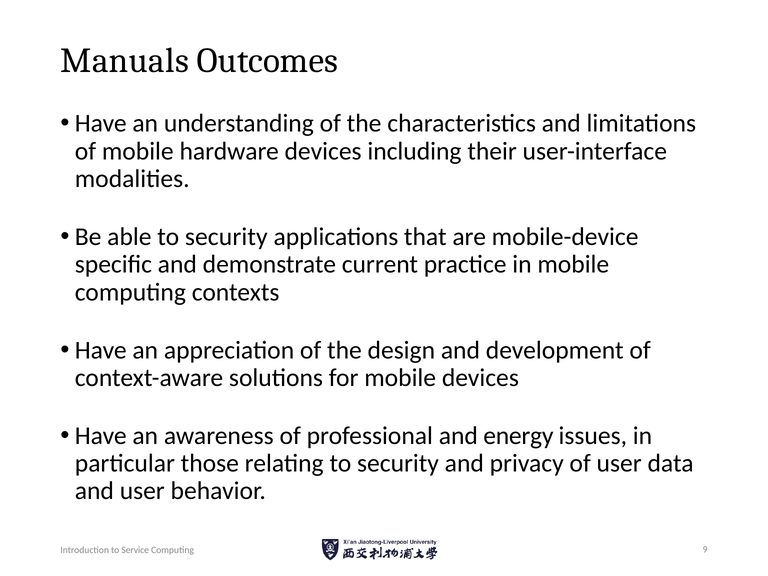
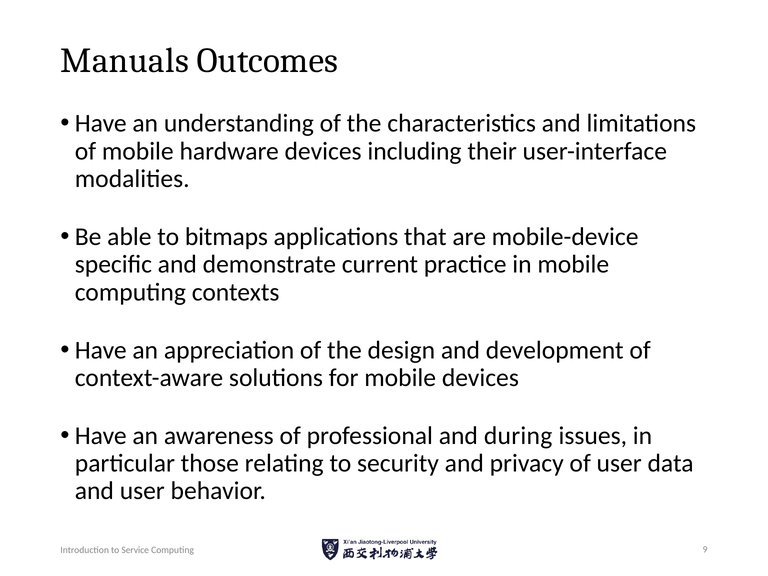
able to security: security -> bitmaps
energy: energy -> during
